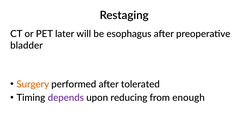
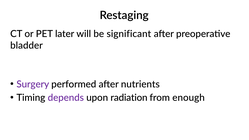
esophagus: esophagus -> significant
Surgery colour: orange -> purple
tolerated: tolerated -> nutrients
reducing: reducing -> radiation
